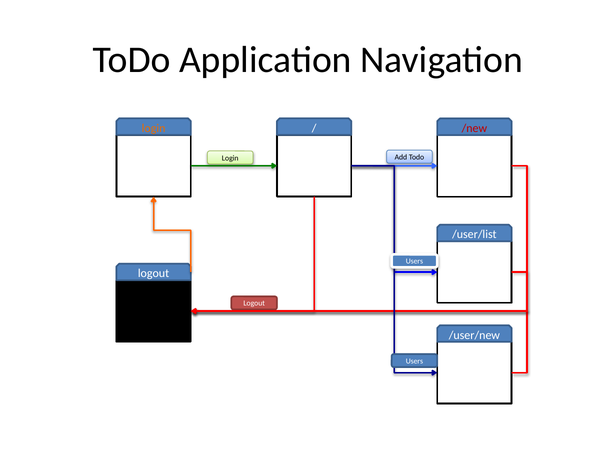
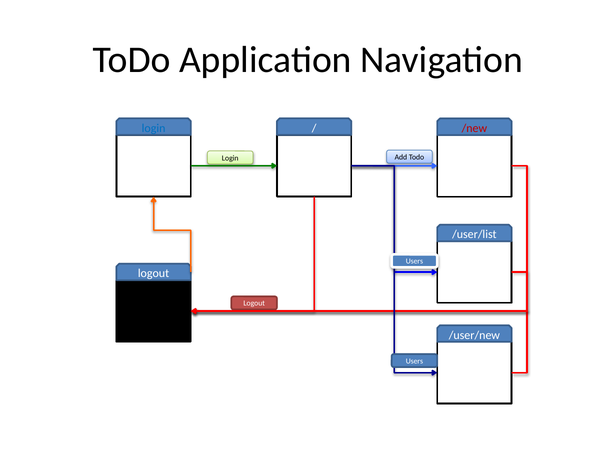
login at (154, 128) colour: orange -> blue
